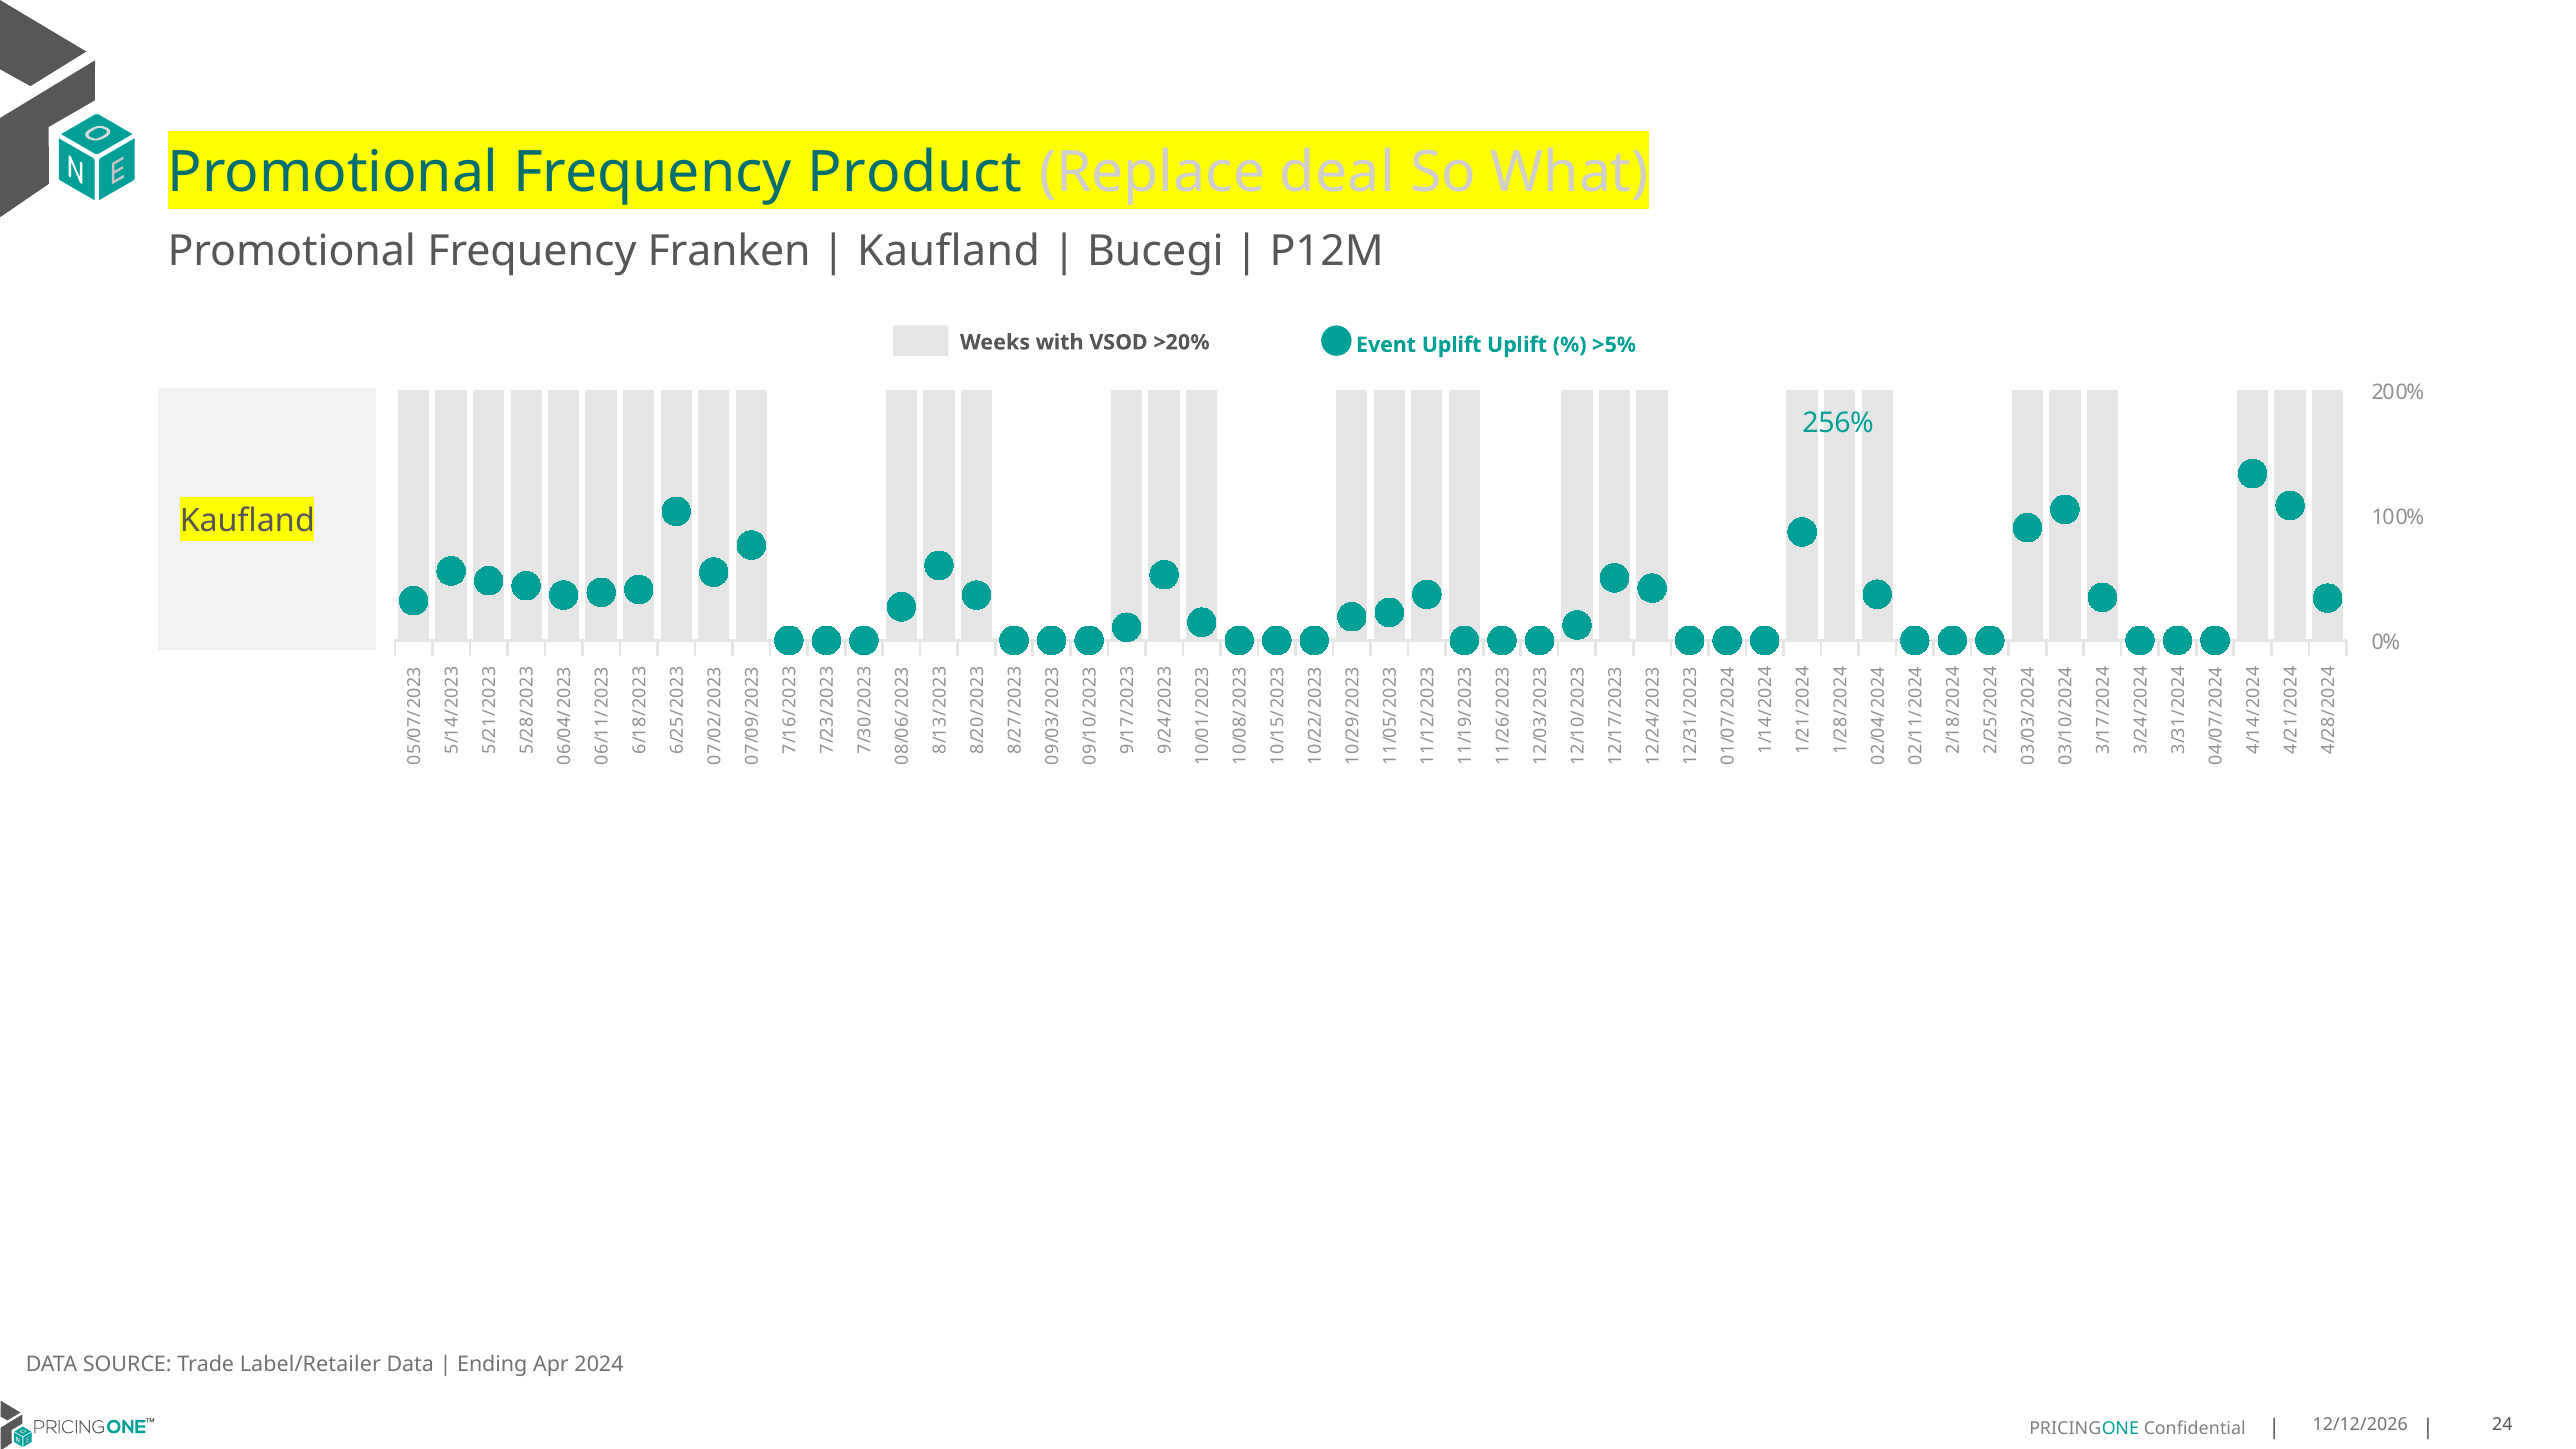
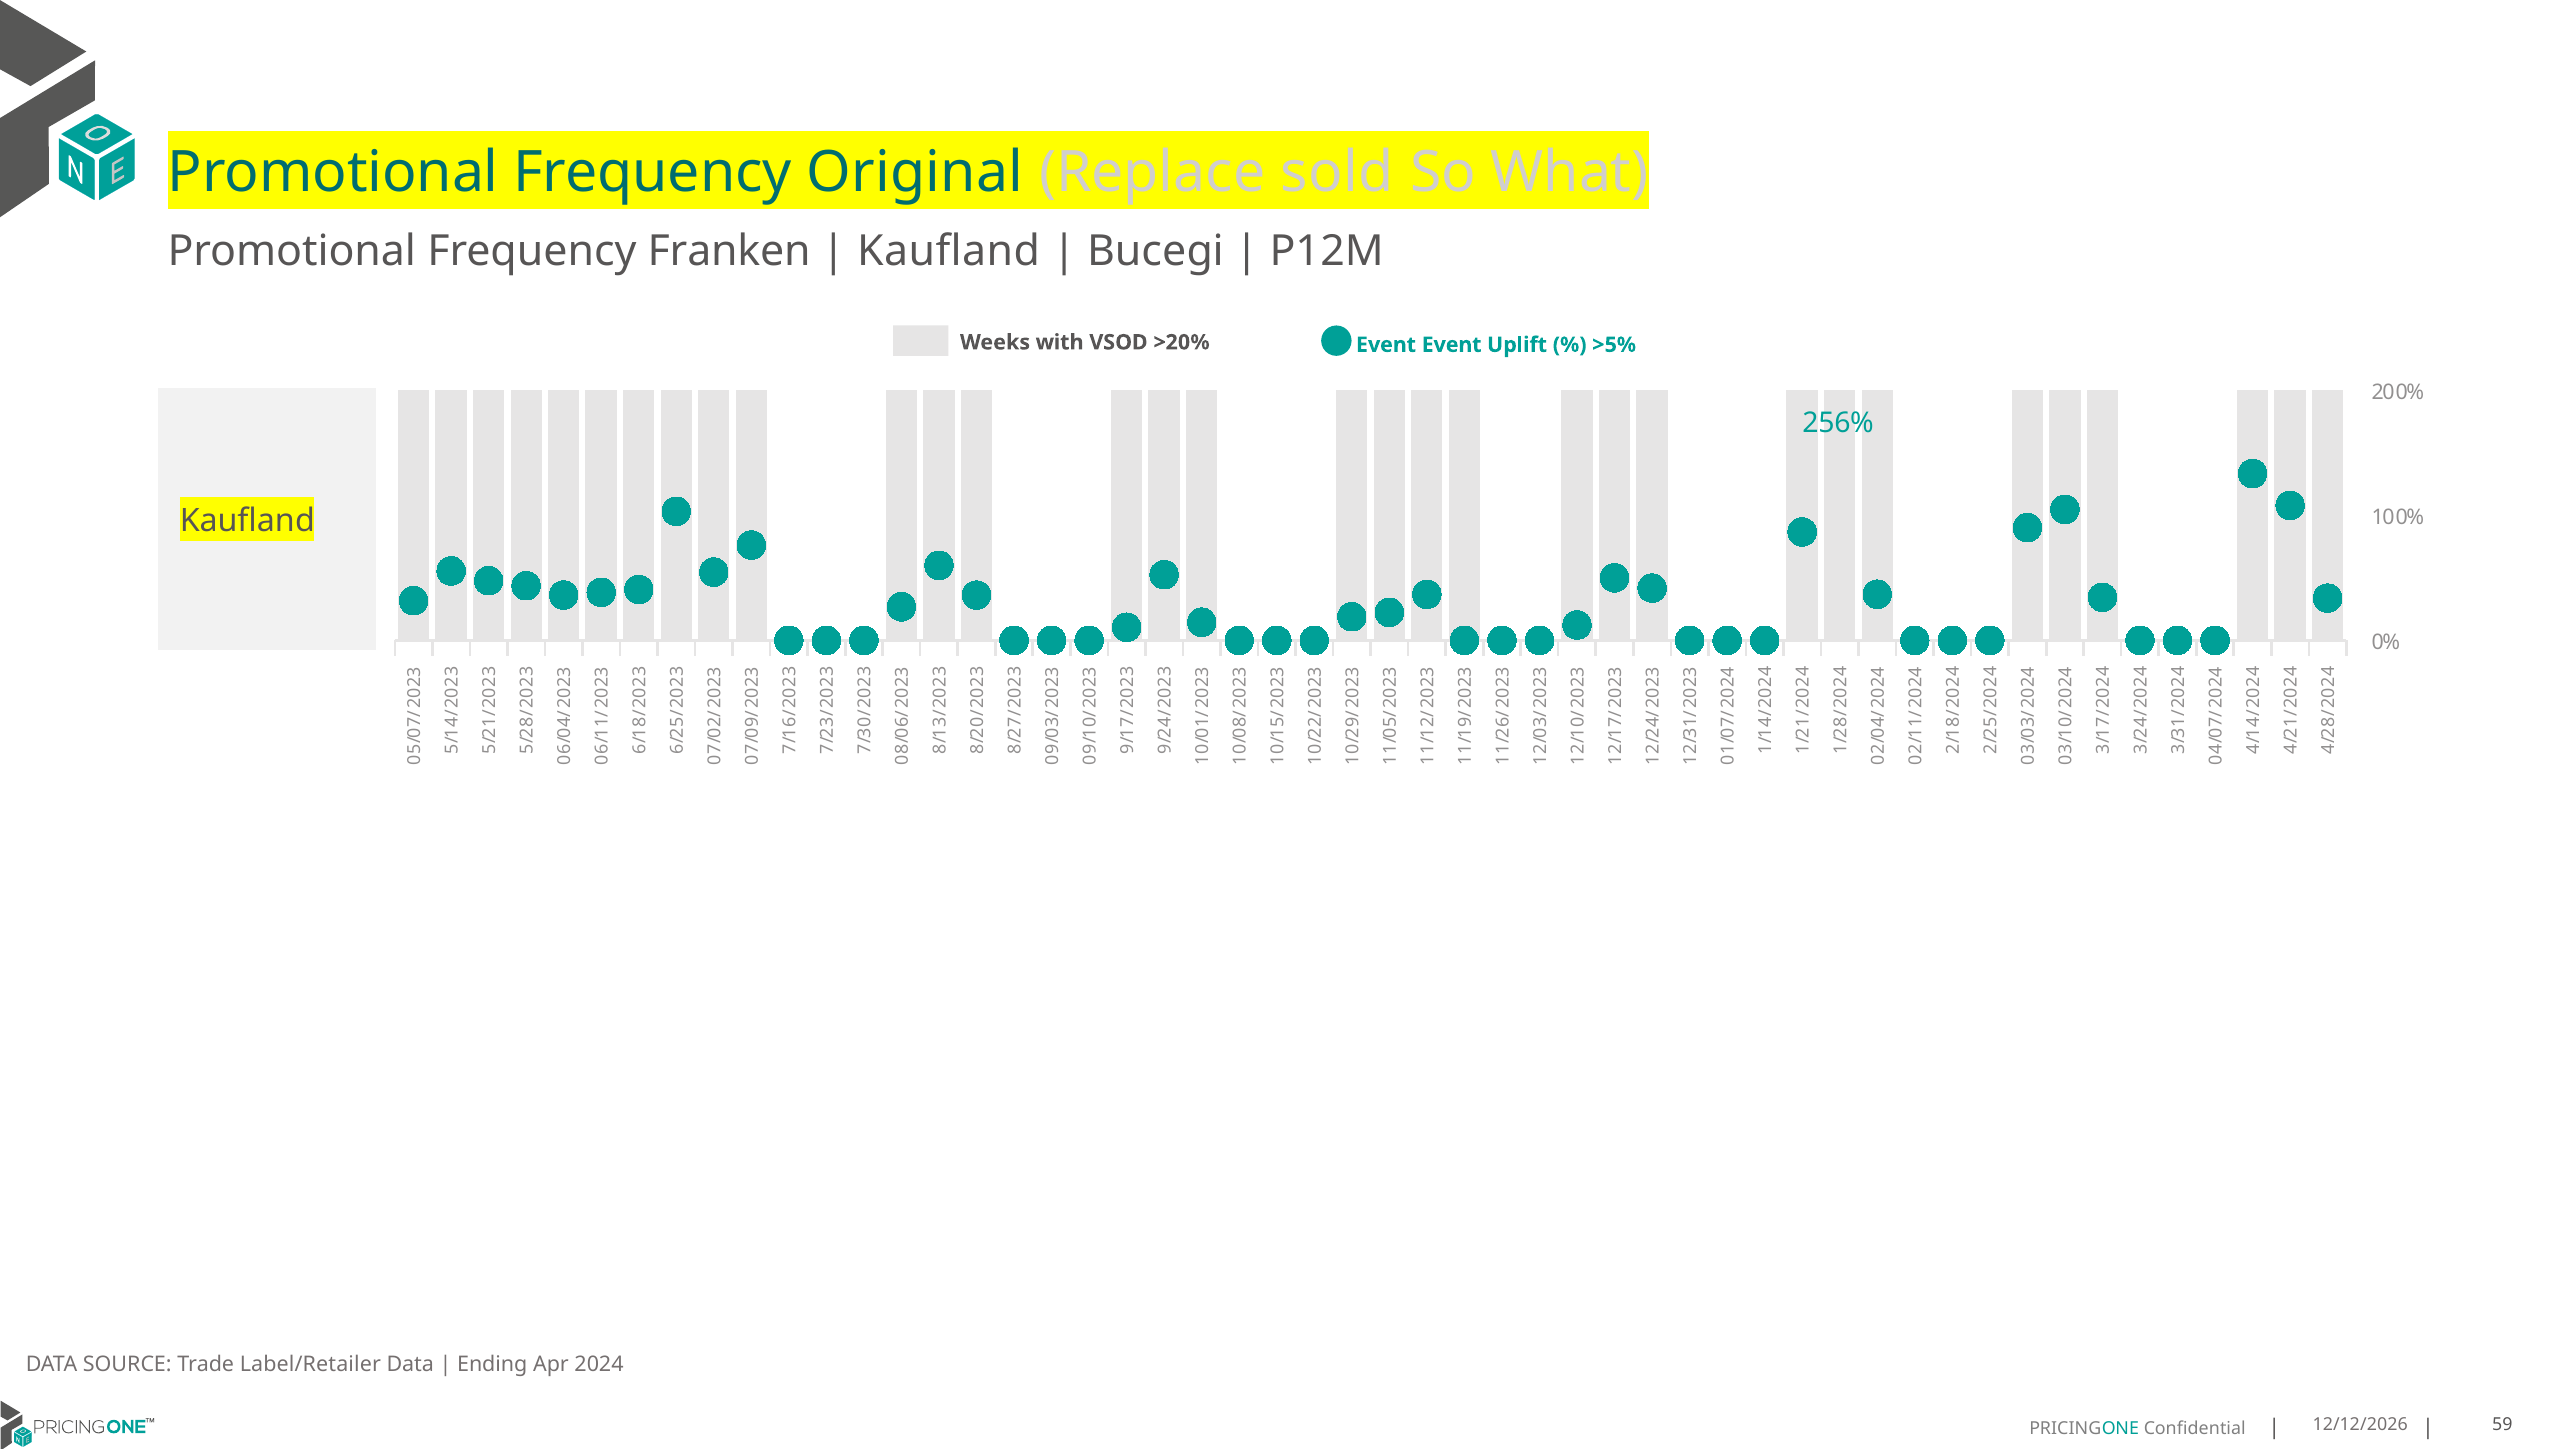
Product: Product -> Original
deal: deal -> sold
Event Uplift: Uplift -> Event
24: 24 -> 59
